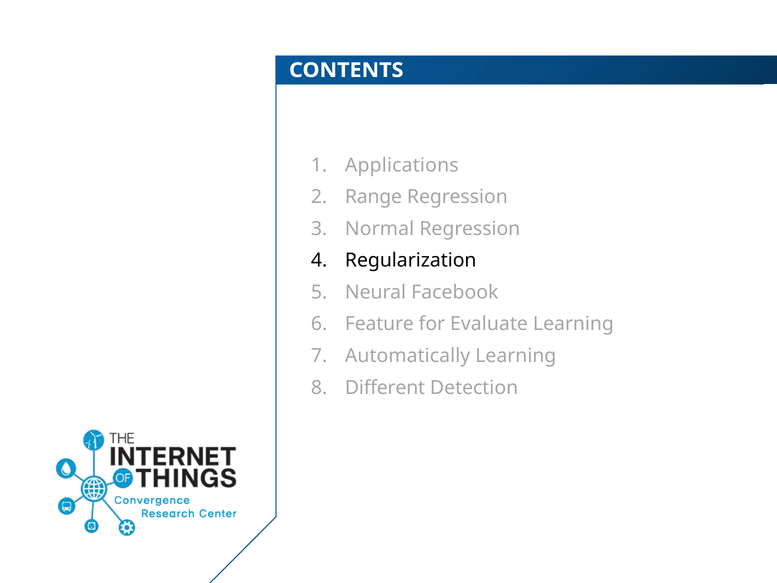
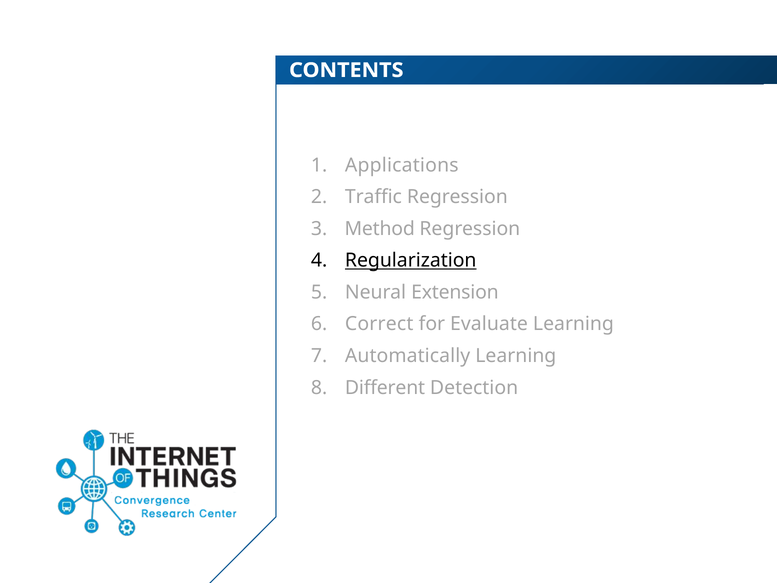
Range: Range -> Traffic
Normal: Normal -> Method
Regularization underline: none -> present
Facebook: Facebook -> Extension
Feature: Feature -> Correct
